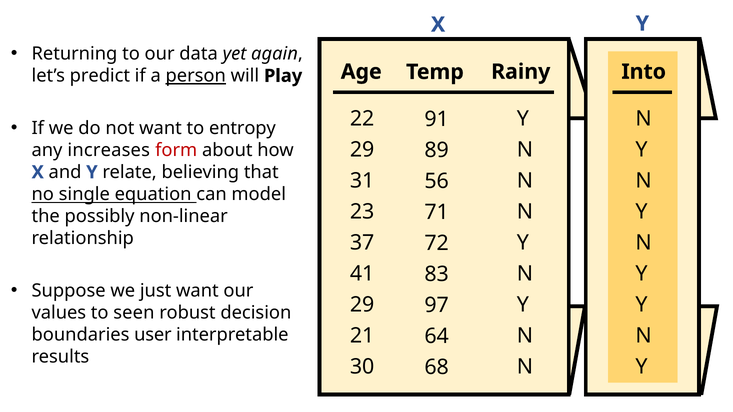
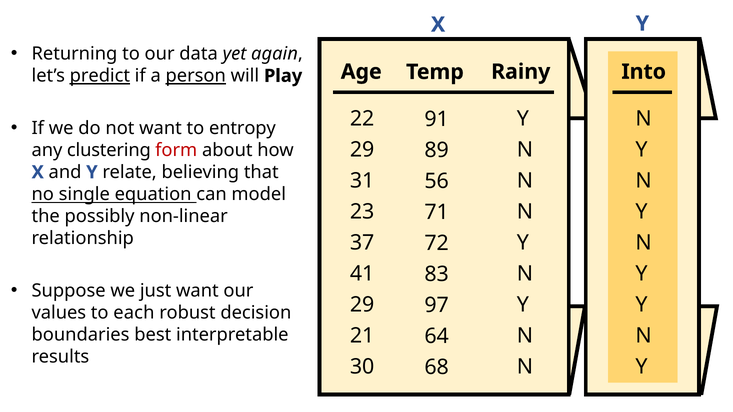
predict underline: none -> present
increases: increases -> clustering
seen: seen -> each
user: user -> best
